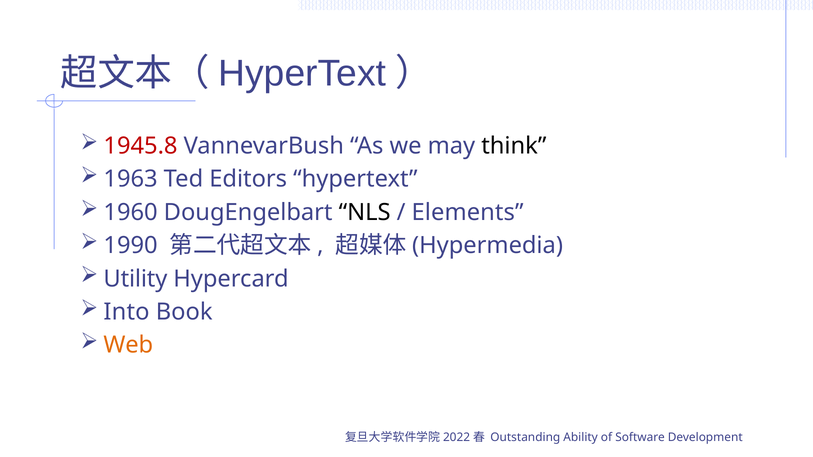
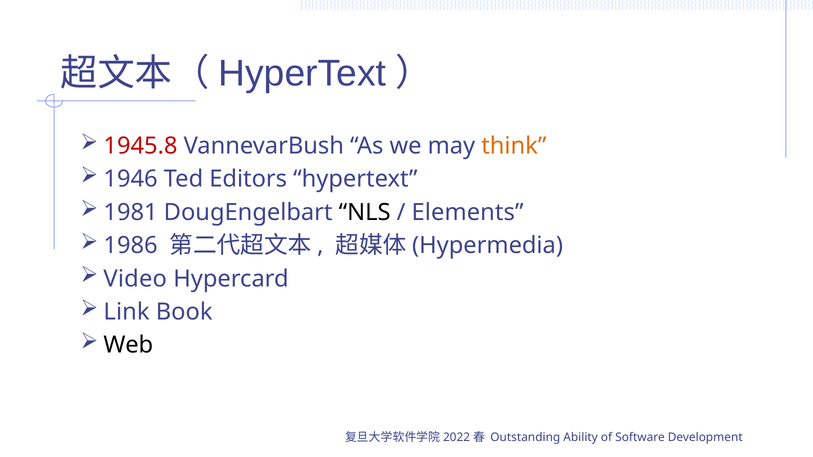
think colour: black -> orange
1963: 1963 -> 1946
1960: 1960 -> 1981
1990: 1990 -> 1986
Utility: Utility -> Video
Into: Into -> Link
Web colour: orange -> black
